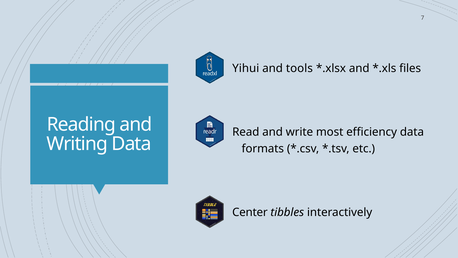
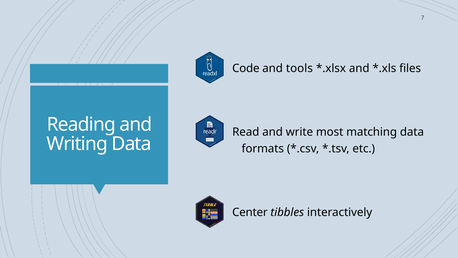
Yihui: Yihui -> Code
efficiency: efficiency -> matching
